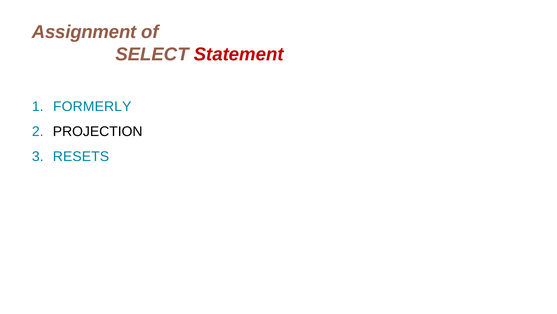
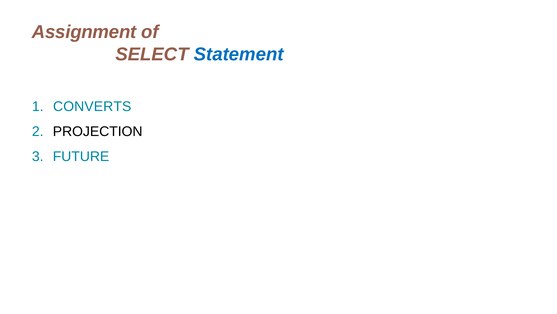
Statement colour: red -> blue
FORMERLY: FORMERLY -> CONVERTS
RESETS: RESETS -> FUTURE
